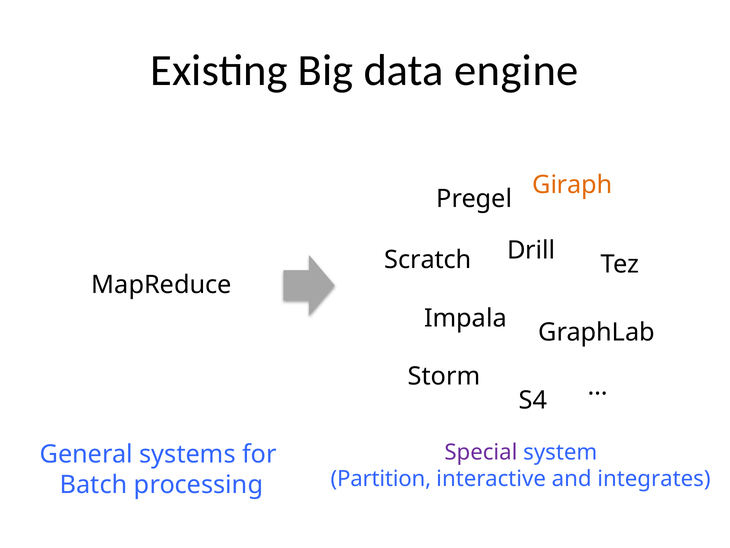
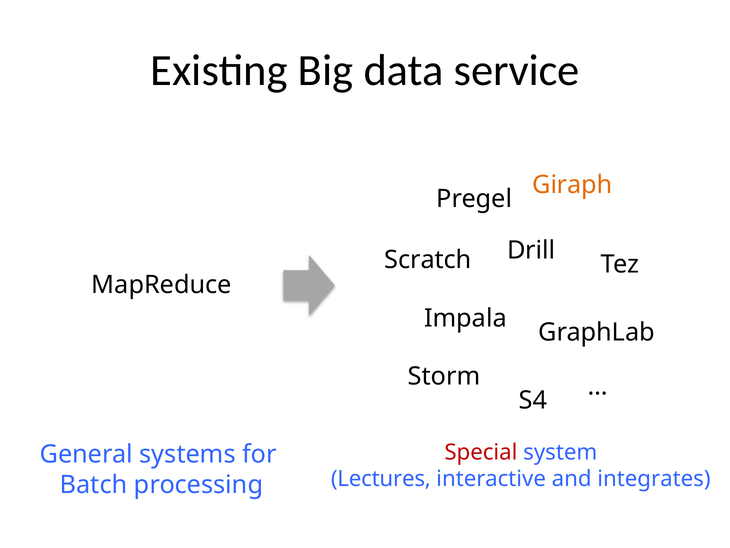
engine: engine -> service
Special colour: purple -> red
Partition: Partition -> Lectures
